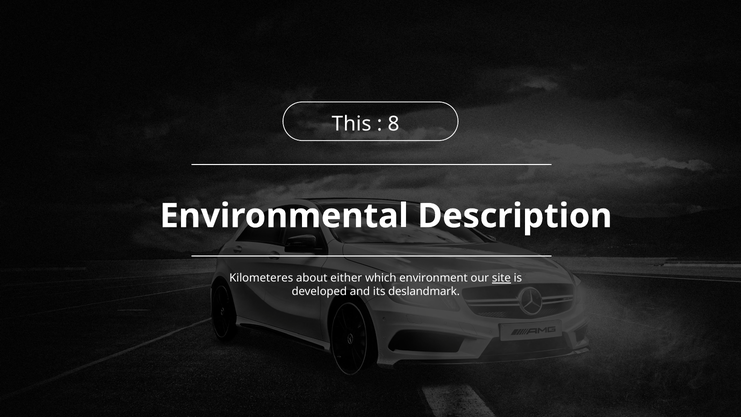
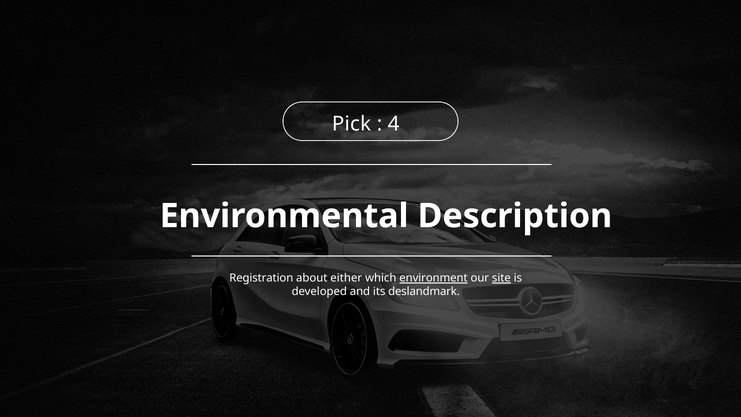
This: This -> Pick
8: 8 -> 4
Kilometeres: Kilometeres -> Registration
environment underline: none -> present
